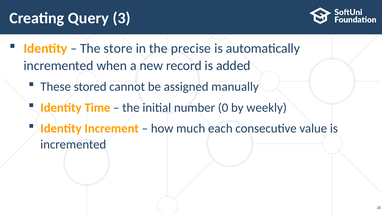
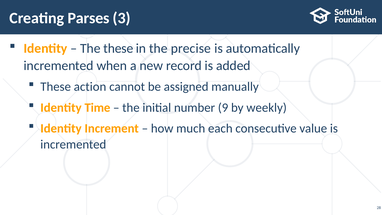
Query: Query -> Parses
The store: store -> these
stored: stored -> action
0: 0 -> 9
